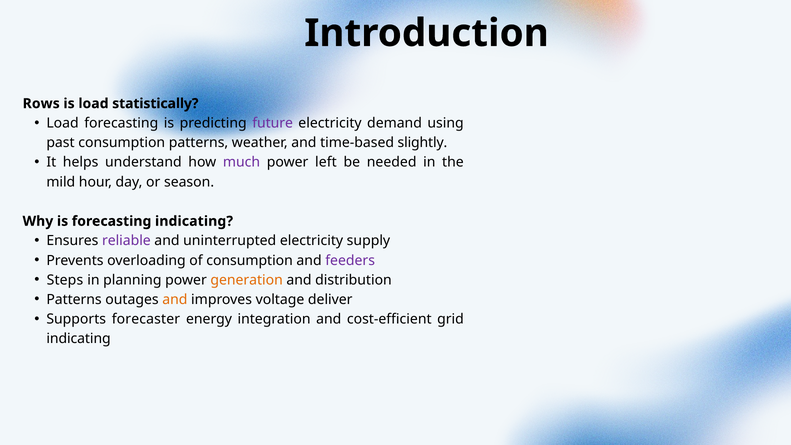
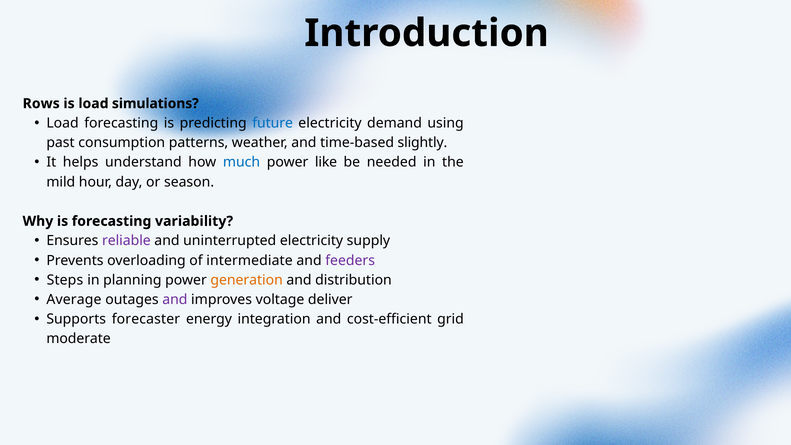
statistically: statistically -> simulations
future colour: purple -> blue
much colour: purple -> blue
left: left -> like
forecasting indicating: indicating -> variability
of consumption: consumption -> intermediate
Patterns at (74, 300): Patterns -> Average
and at (175, 300) colour: orange -> purple
indicating at (79, 339): indicating -> moderate
